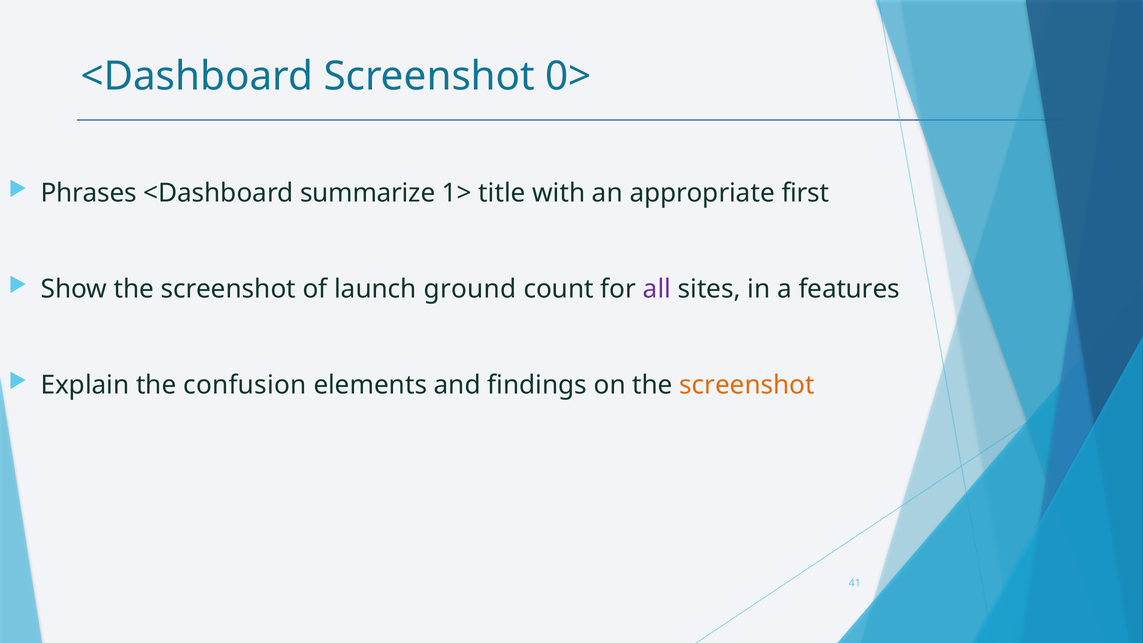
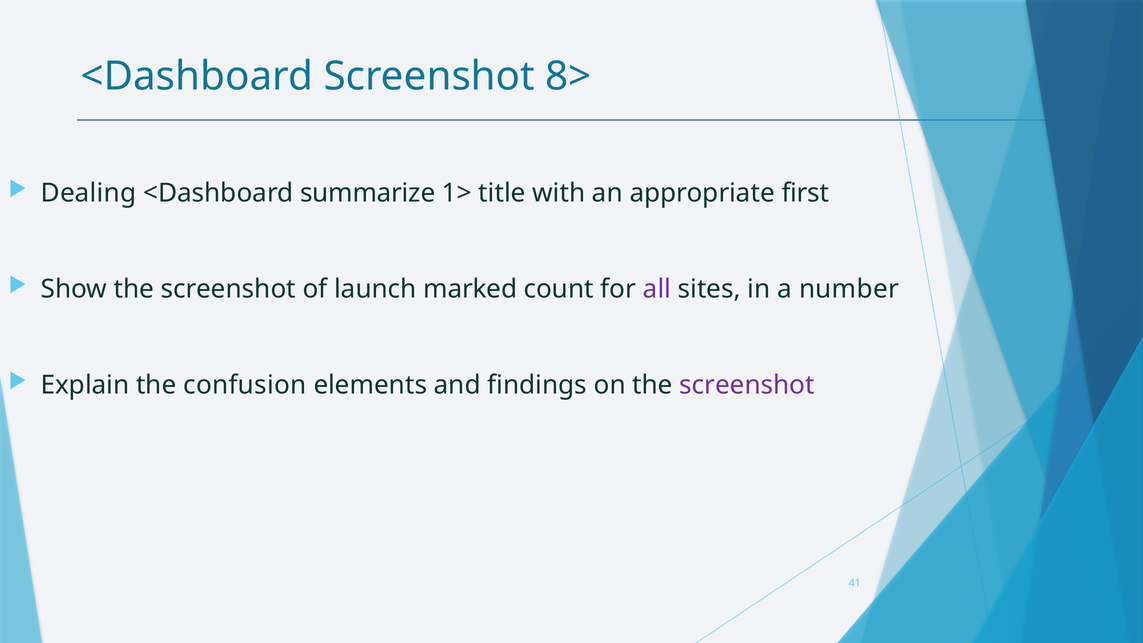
0>: 0> -> 8>
Phrases: Phrases -> Dealing
ground: ground -> marked
features: features -> number
screenshot at (747, 385) colour: orange -> purple
